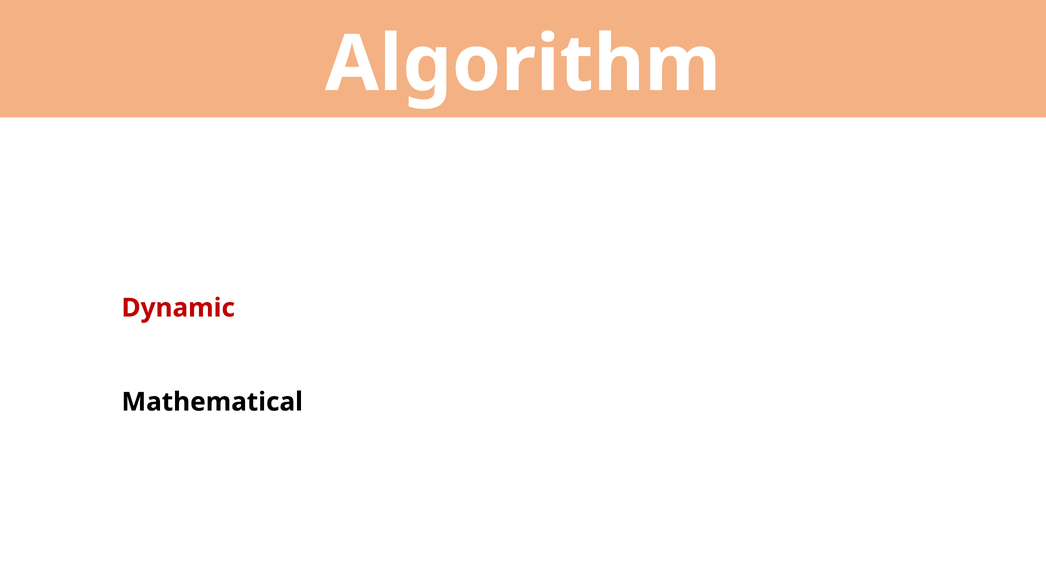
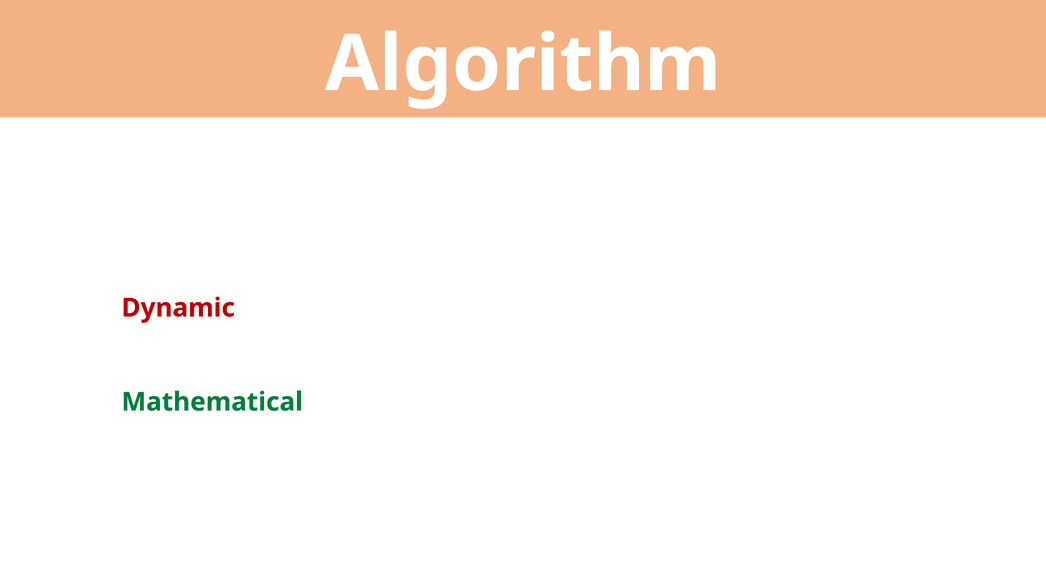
Mathematical colour: black -> green
